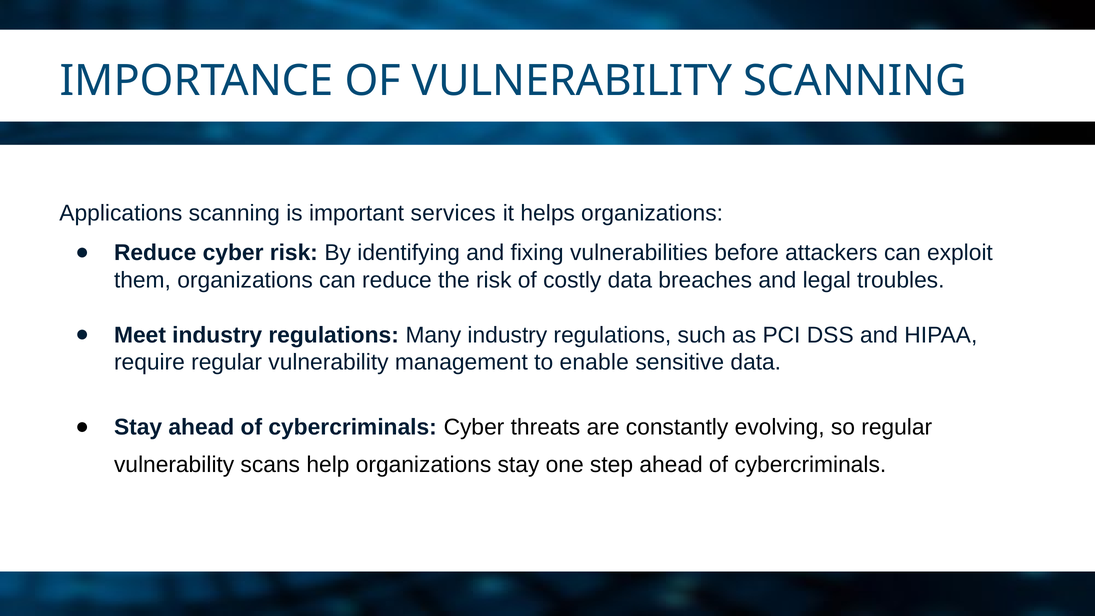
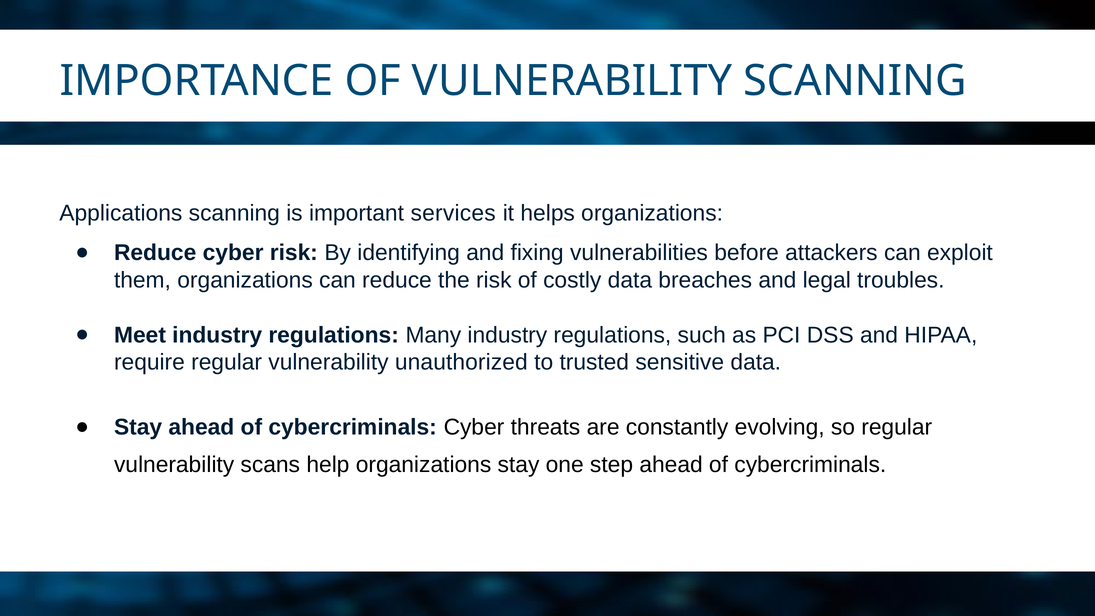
management: management -> unauthorized
enable: enable -> trusted
